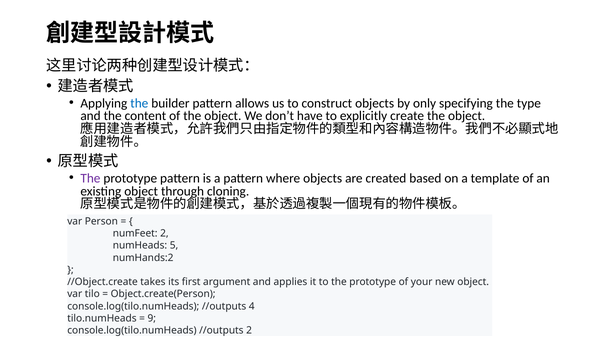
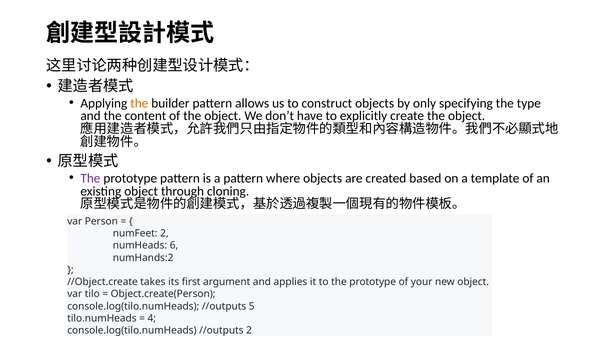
the at (139, 103) colour: blue -> orange
5: 5 -> 6
4: 4 -> 5
9: 9 -> 4
